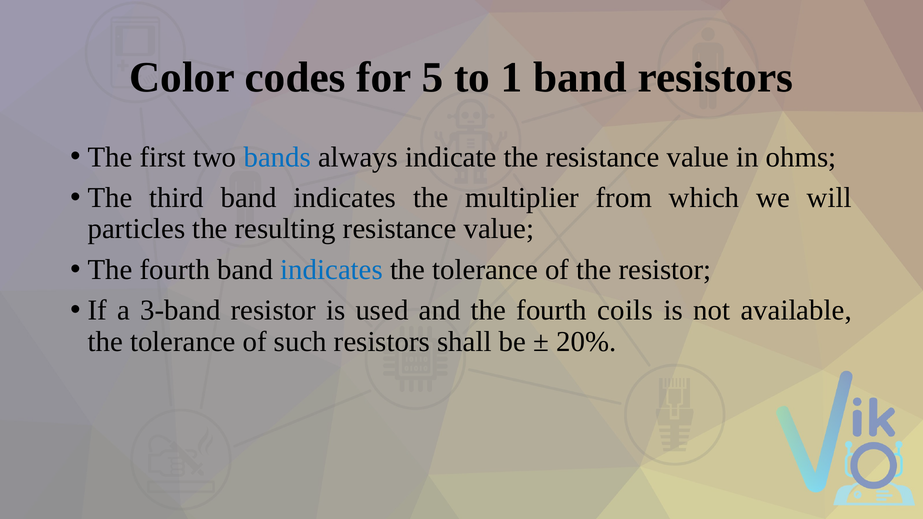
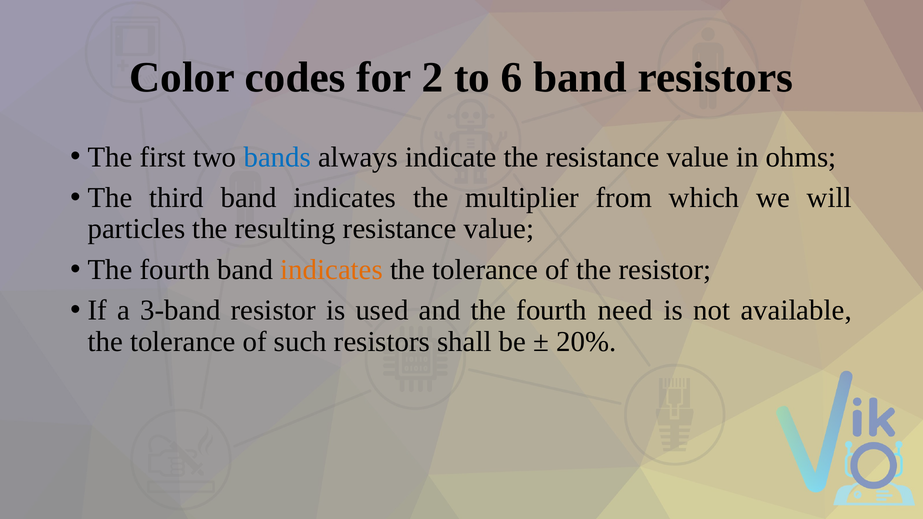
5: 5 -> 2
1: 1 -> 6
indicates at (332, 270) colour: blue -> orange
coils: coils -> need
